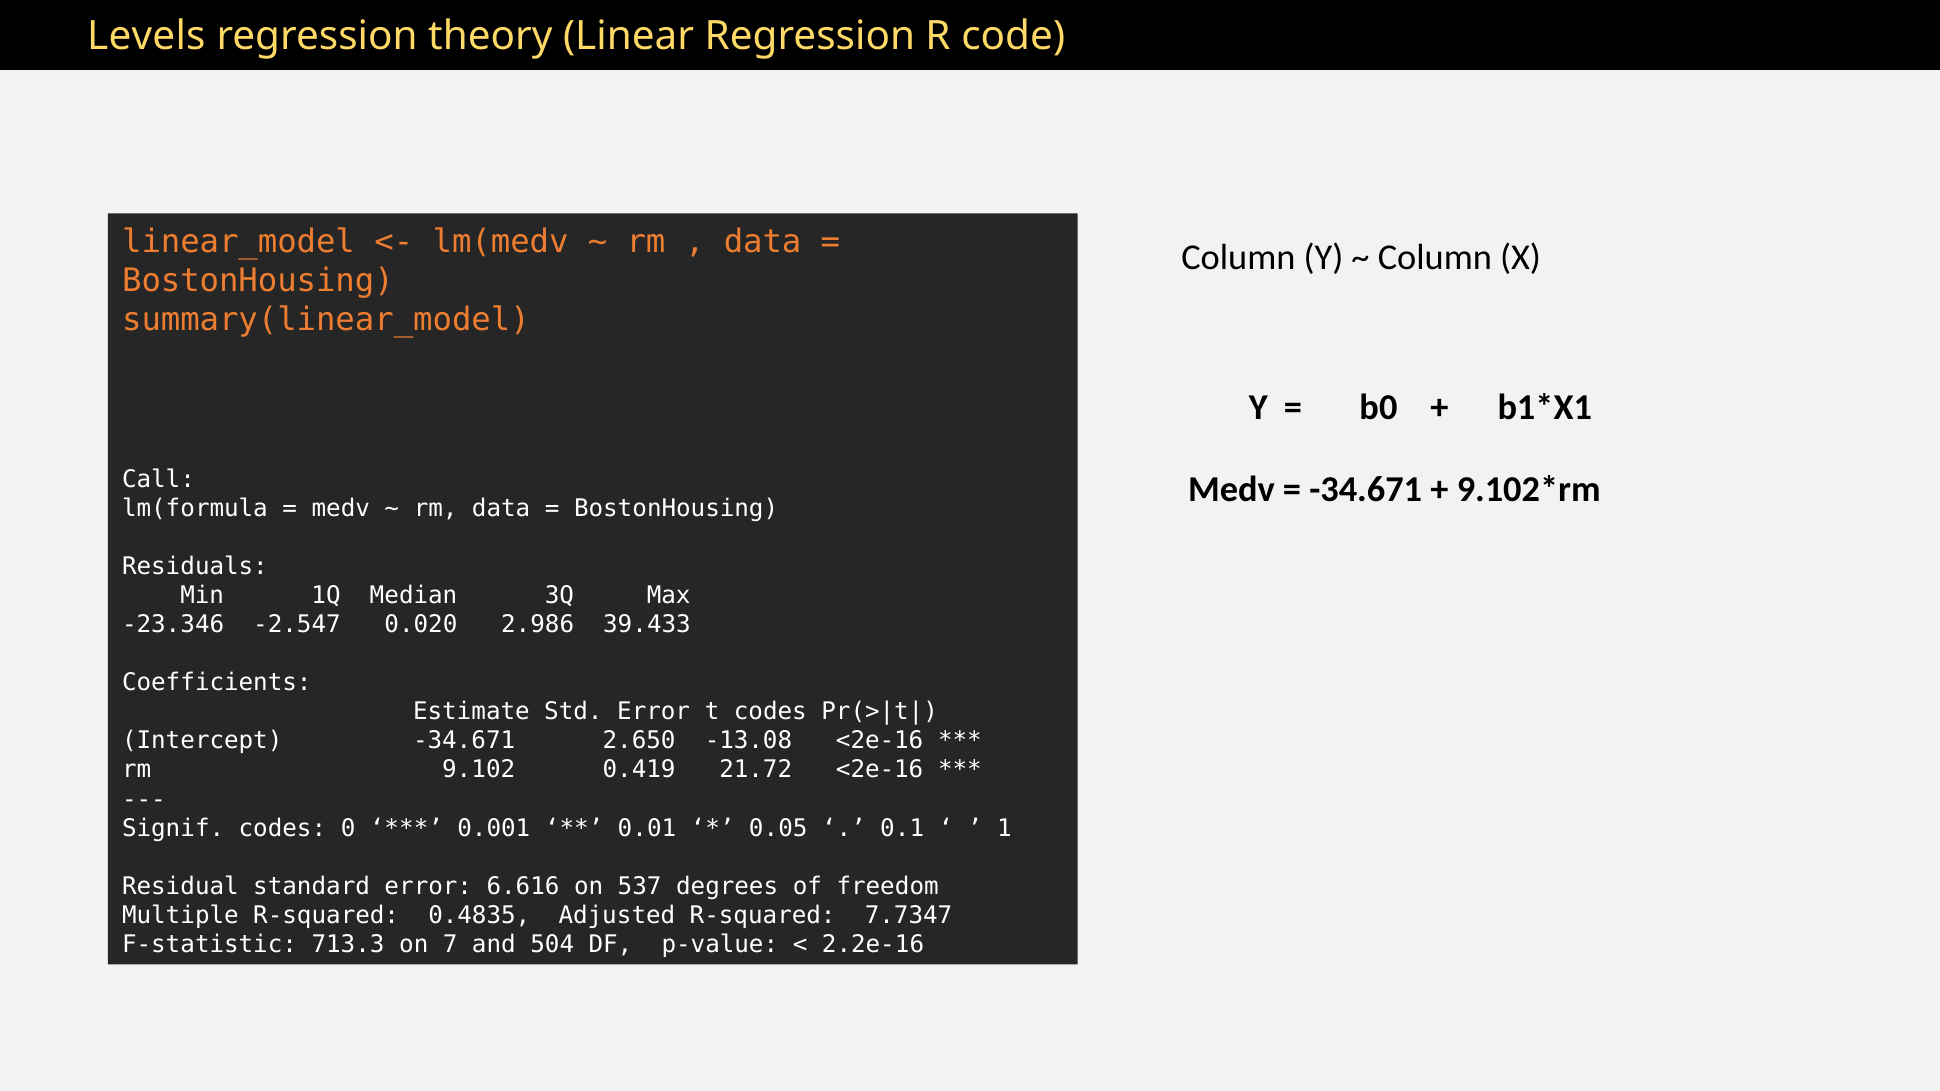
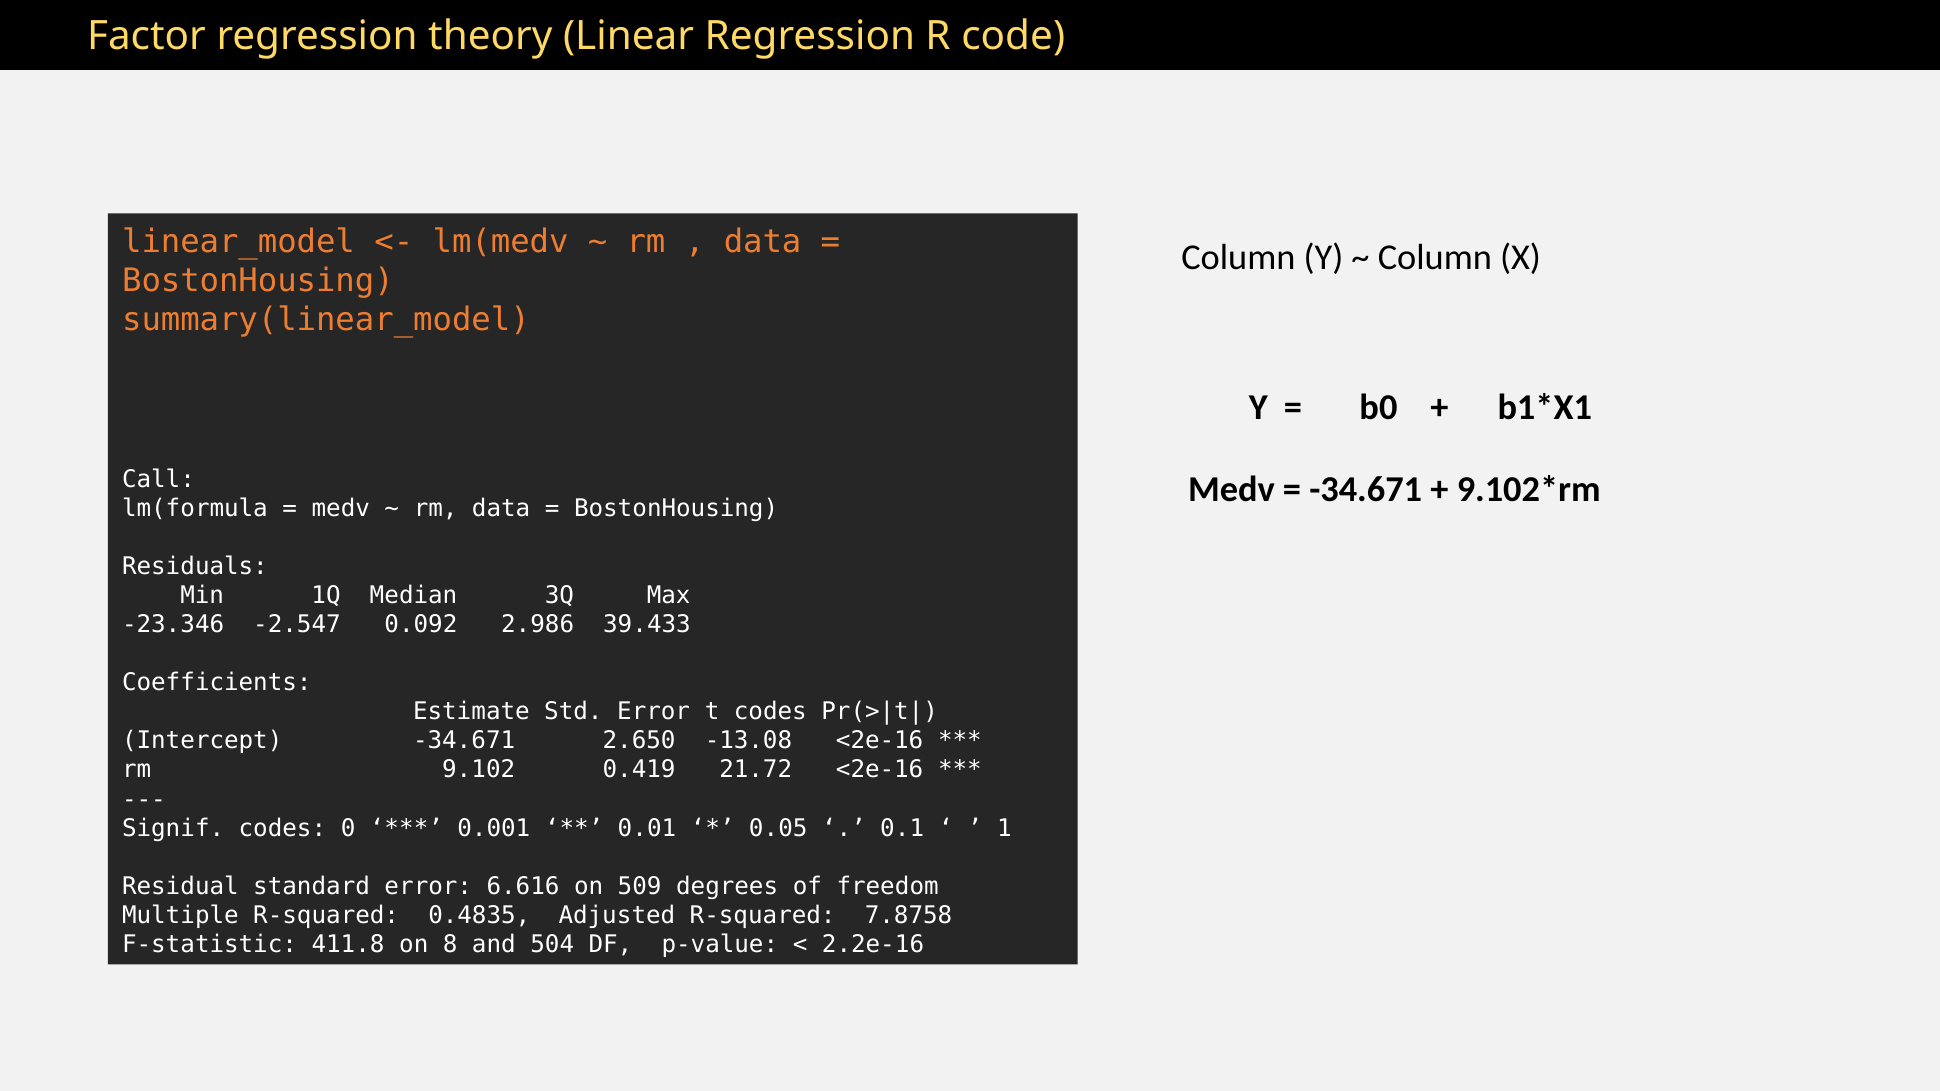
Levels: Levels -> Factor
0.020: 0.020 -> 0.092
537: 537 -> 509
7.7347: 7.7347 -> 7.8758
713.3: 713.3 -> 411.8
7: 7 -> 8
